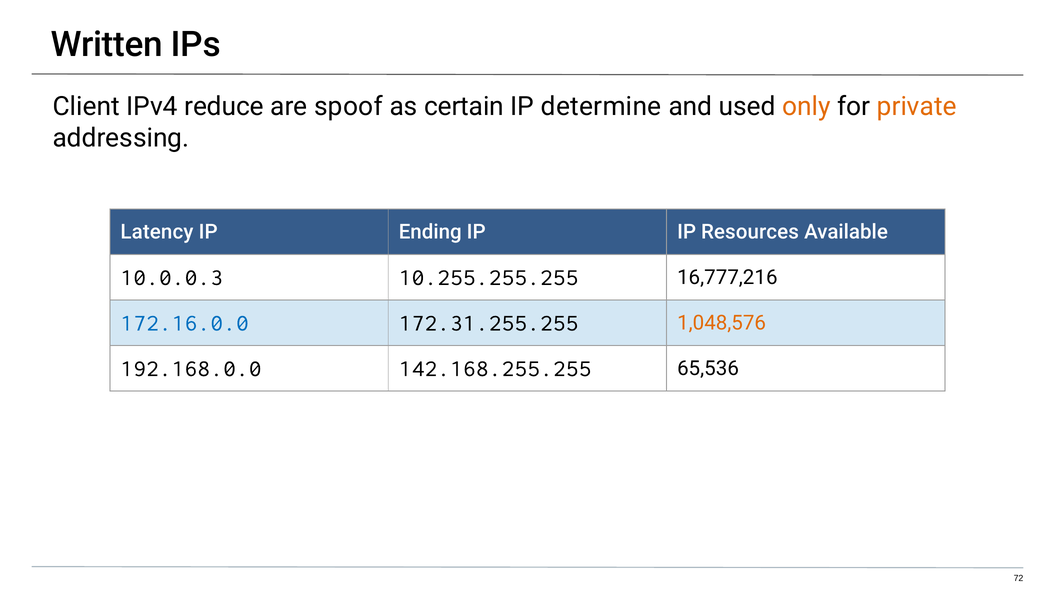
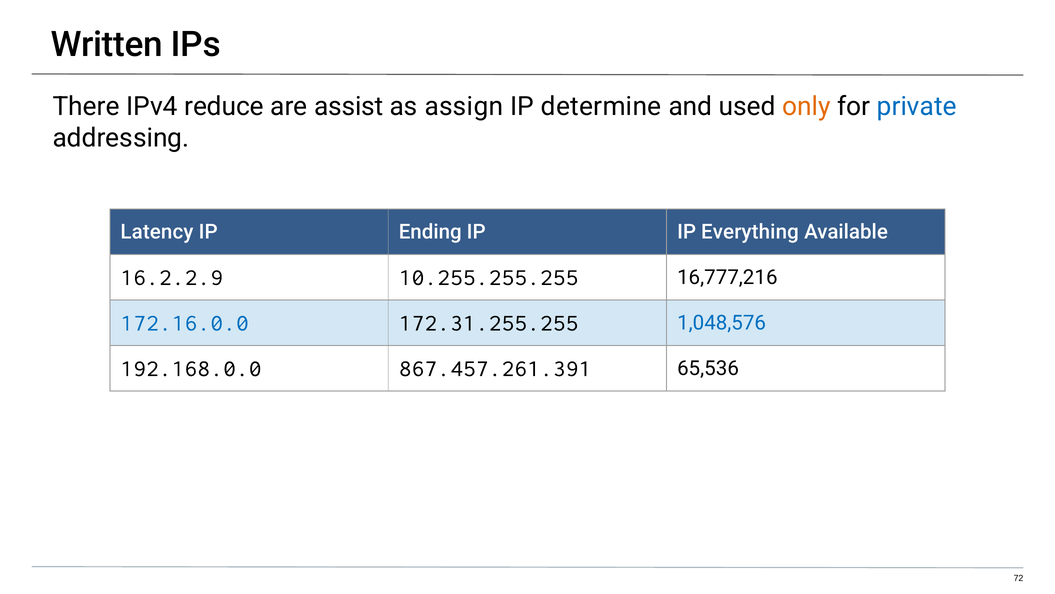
Client: Client -> There
spoof: spoof -> assist
certain: certain -> assign
private colour: orange -> blue
Resources: Resources -> Everything
10.0.0.3: 10.0.0.3 -> 16.2.2.9
1,048,576 colour: orange -> blue
142.168.255.255: 142.168.255.255 -> 867.457.261.391
